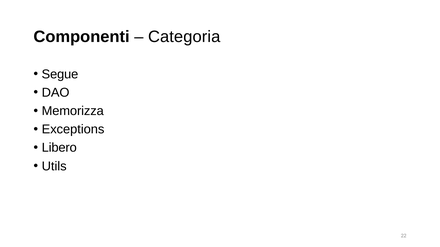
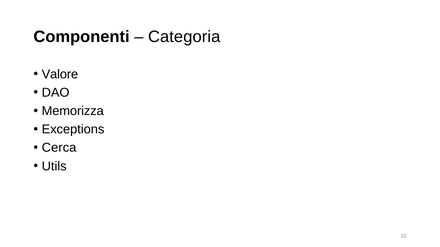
Segue: Segue -> Valore
Libero: Libero -> Cerca
